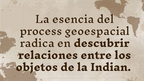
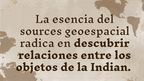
process: process -> sources
